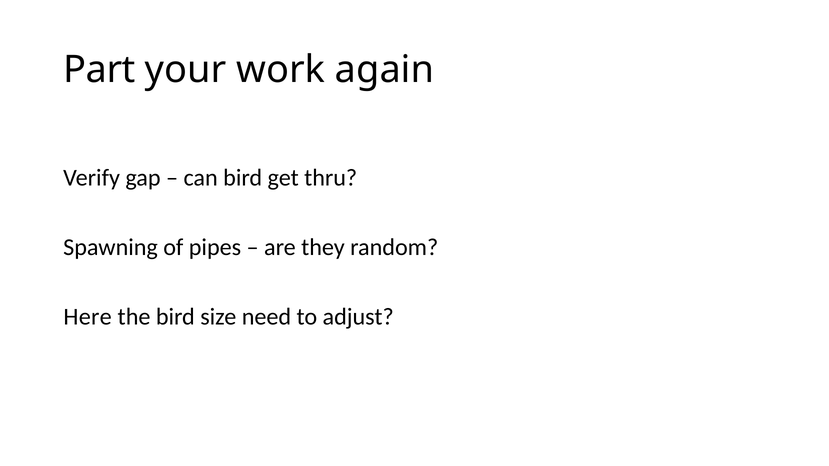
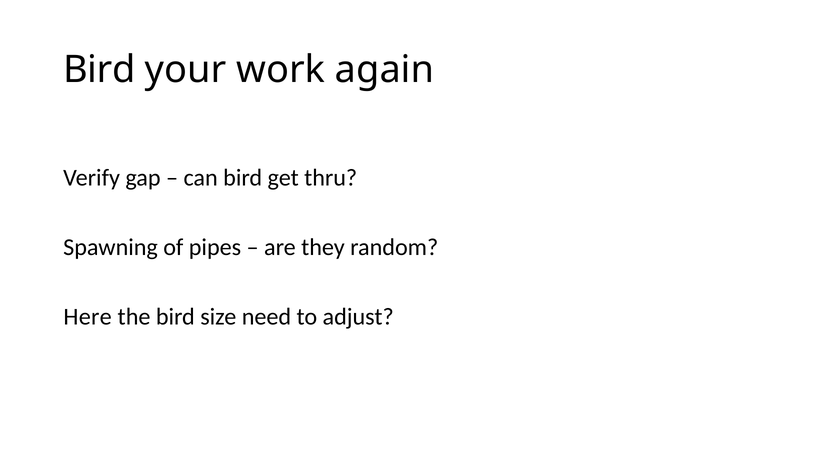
Part at (99, 70): Part -> Bird
